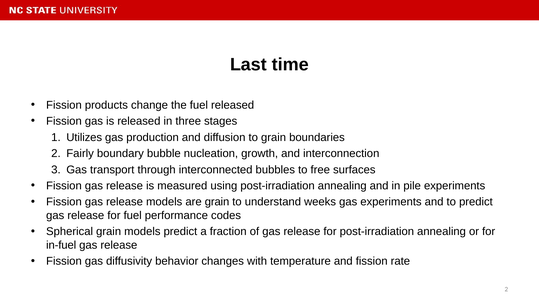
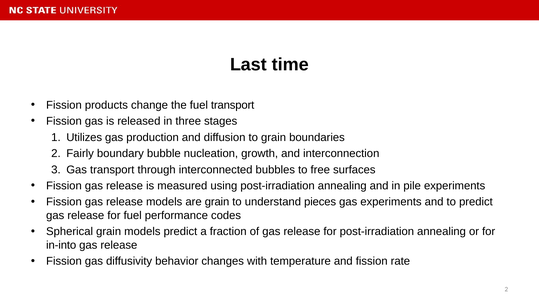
fuel released: released -> transport
weeks: weeks -> pieces
in-fuel: in-fuel -> in-into
